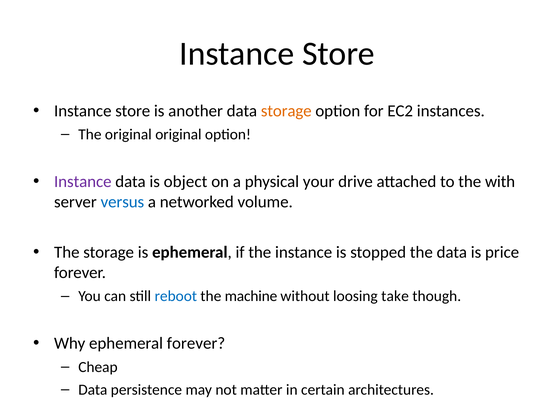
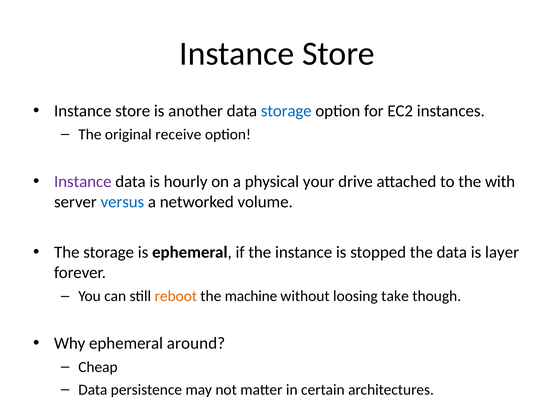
storage at (286, 111) colour: orange -> blue
original original: original -> receive
object: object -> hourly
price: price -> layer
reboot colour: blue -> orange
ephemeral forever: forever -> around
